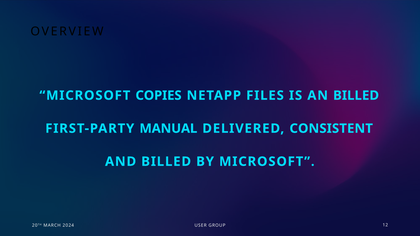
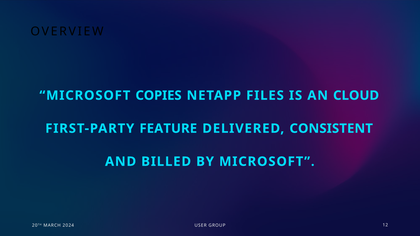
AN BILLED: BILLED -> CLOUD
MANUAL: MANUAL -> FEATURE
